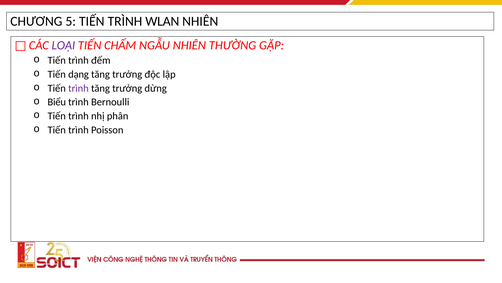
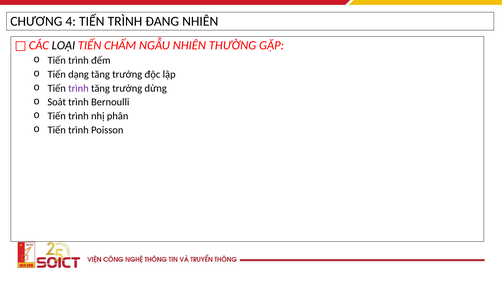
5: 5 -> 4
WLAN: WLAN -> ĐANG
LOẠI colour: purple -> black
Biểu: Biểu -> Soát
